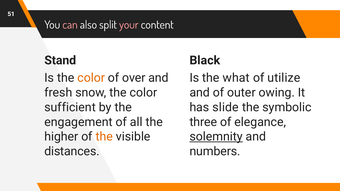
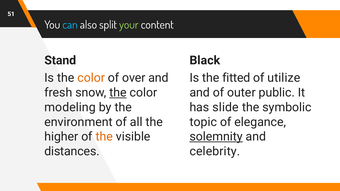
can colour: pink -> light blue
your colour: pink -> light green
what: what -> fitted
the at (118, 93) underline: none -> present
owing: owing -> public
sufficient: sufficient -> modeling
engagement: engagement -> environment
three: three -> topic
numbers: numbers -> celebrity
